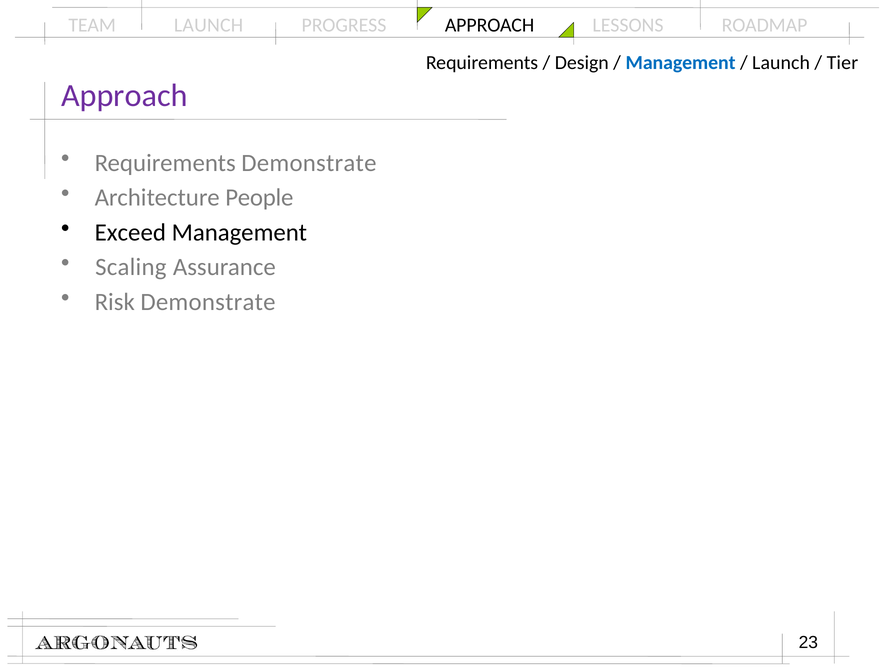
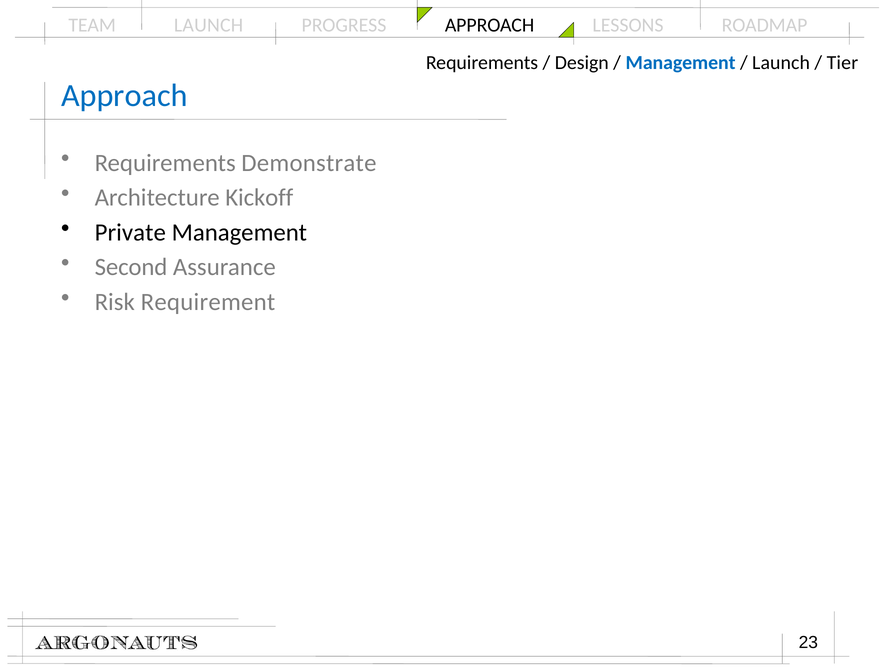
Approach at (124, 95) colour: purple -> blue
People: People -> Kickoff
Exceed: Exceed -> Private
Scaling: Scaling -> Second
Risk Demonstrate: Demonstrate -> Requirement
